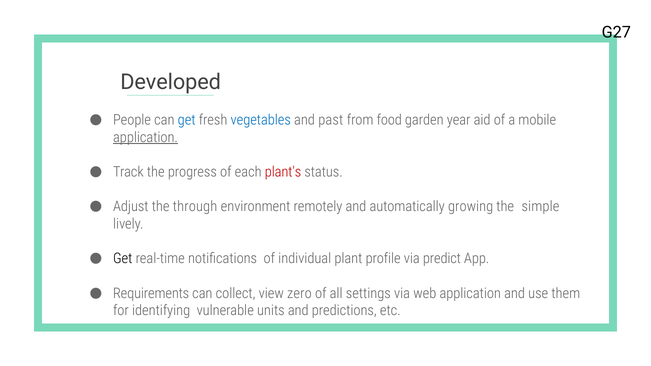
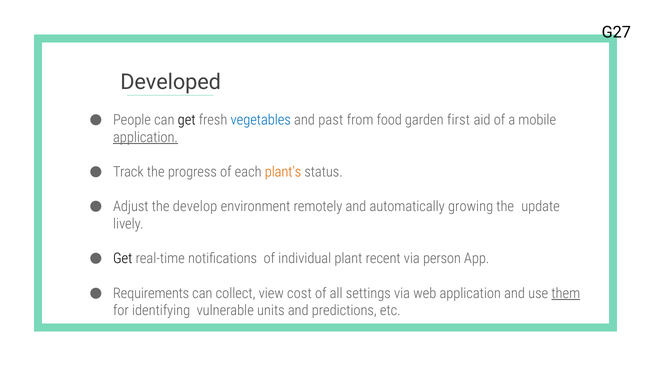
get at (187, 120) colour: blue -> black
year: year -> first
plant's colour: red -> orange
through: through -> develop
simple: simple -> update
profile: profile -> recent
predict: predict -> person
zero: zero -> cost
them underline: none -> present
